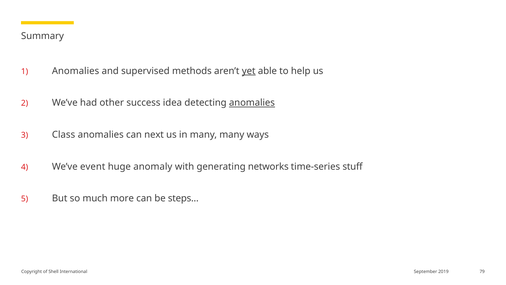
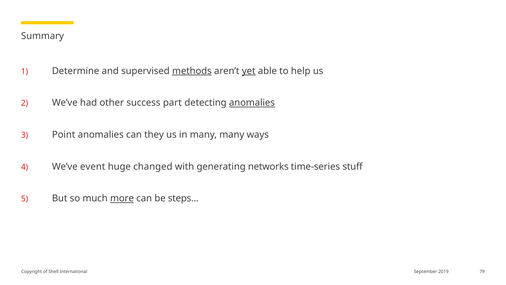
Anomalies at (76, 71): Anomalies -> Determine
methods underline: none -> present
idea: idea -> part
Class: Class -> Point
next: next -> they
anomaly: anomaly -> changed
more underline: none -> present
